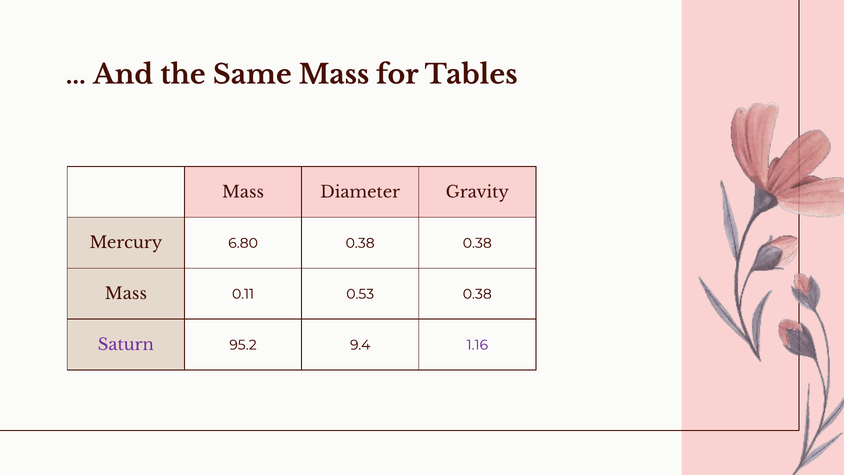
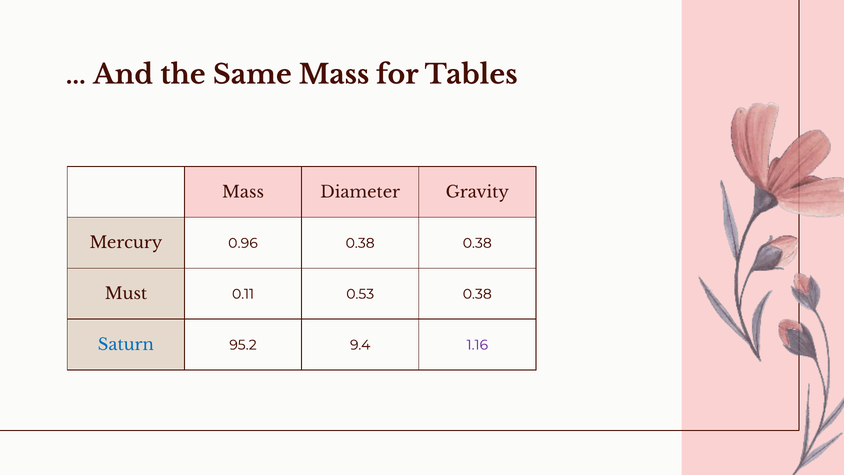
6.80: 6.80 -> 0.96
Mass at (126, 294): Mass -> Must
Saturn colour: purple -> blue
